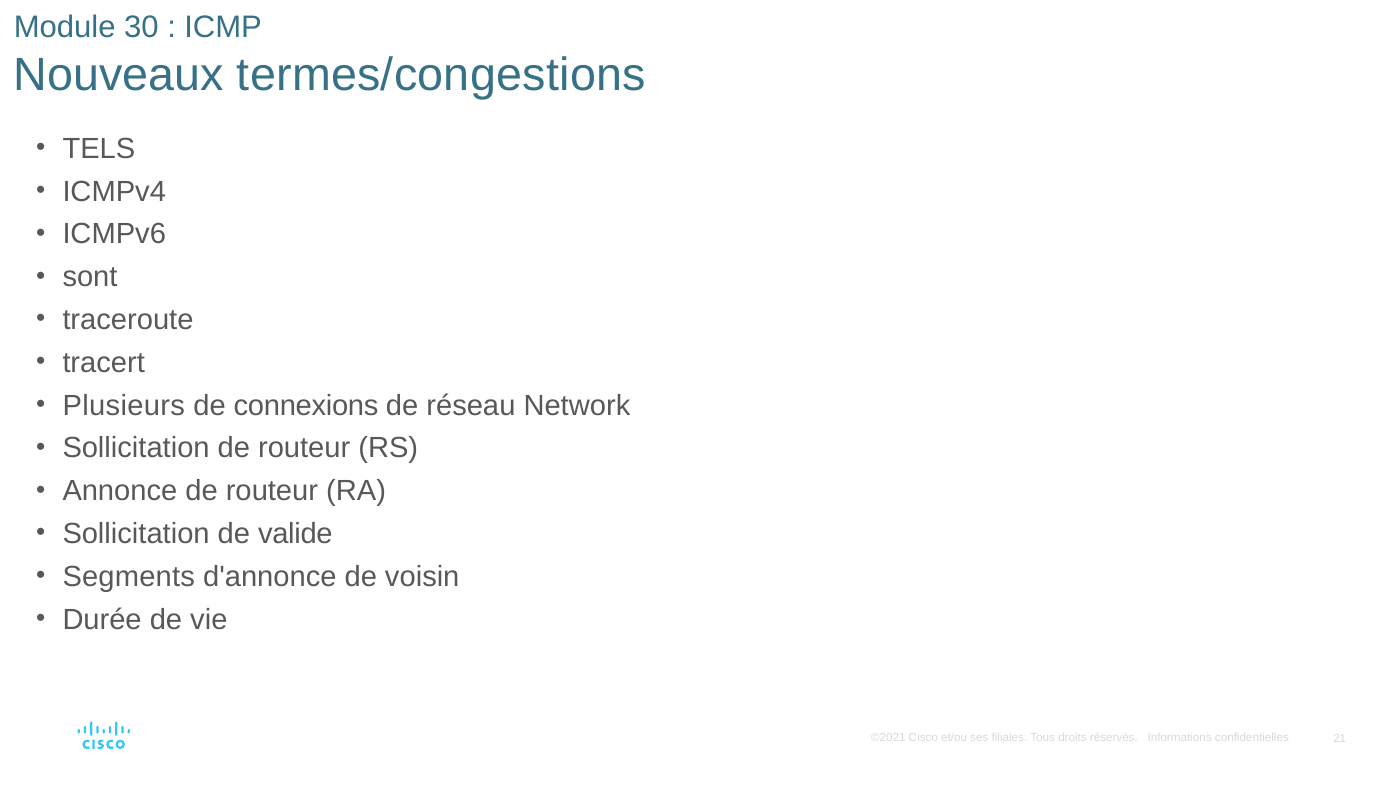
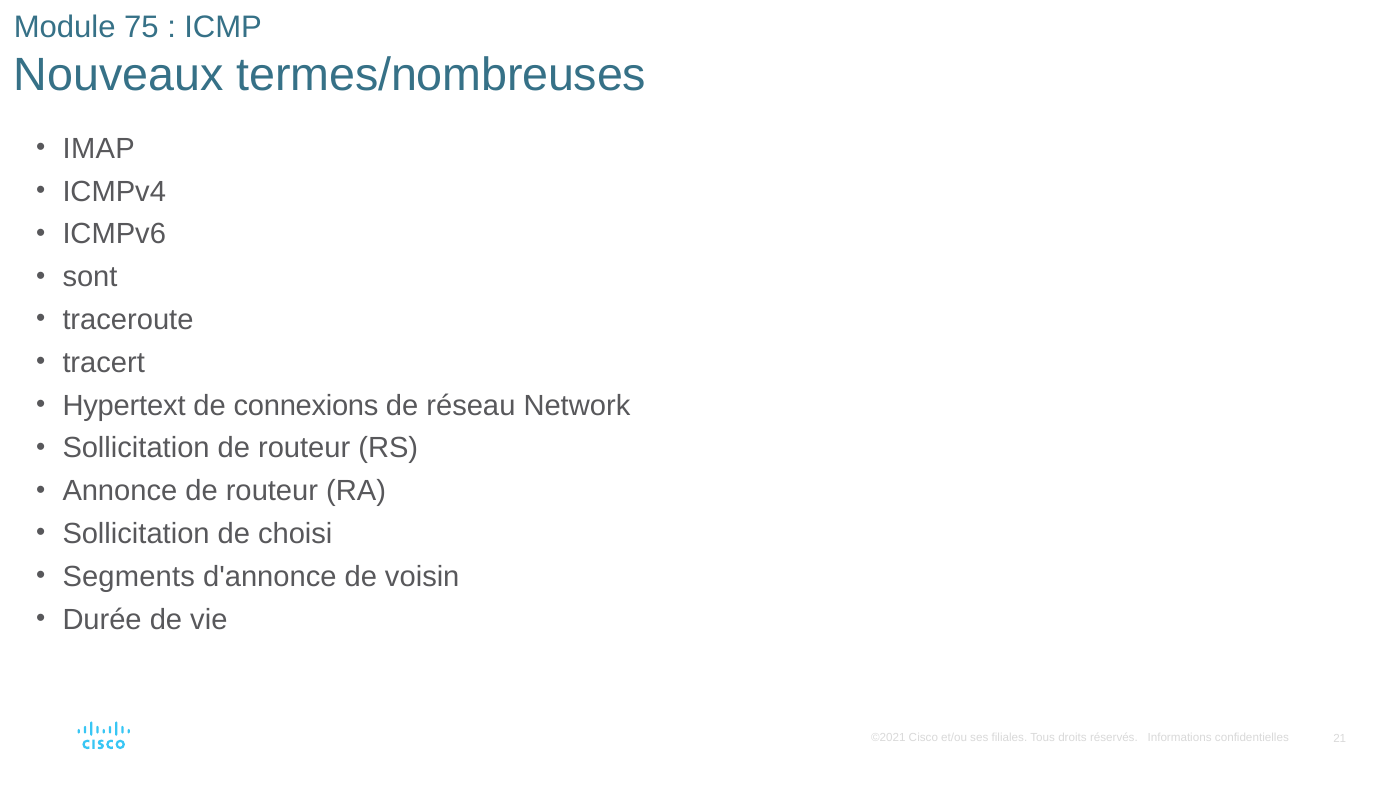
30: 30 -> 75
termes/congestions: termes/congestions -> termes/nombreuses
TELS: TELS -> IMAP
Plusieurs: Plusieurs -> Hypertext
valide: valide -> choisi
